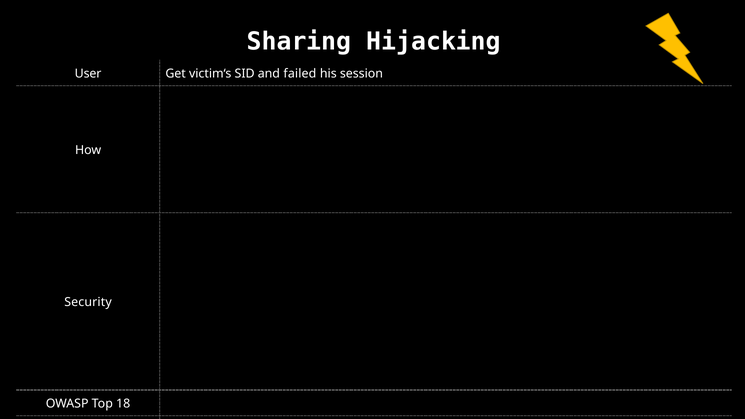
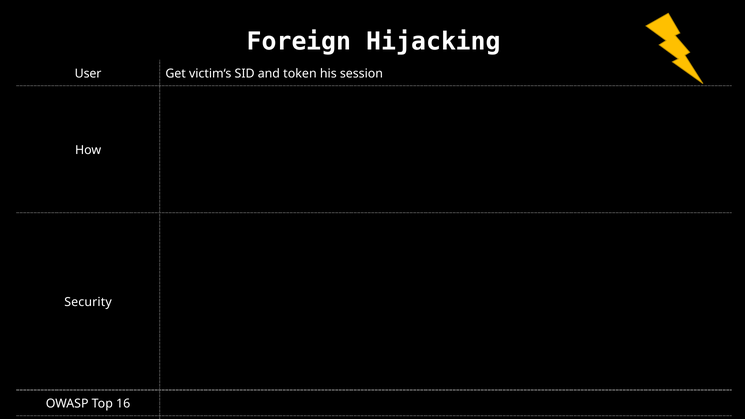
Sharing: Sharing -> Foreign
failed: failed -> token
18: 18 -> 16
